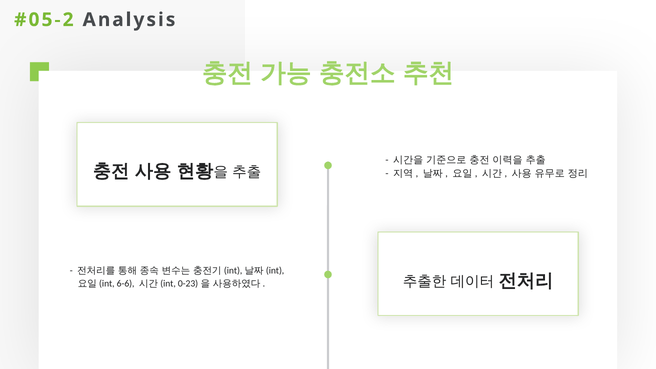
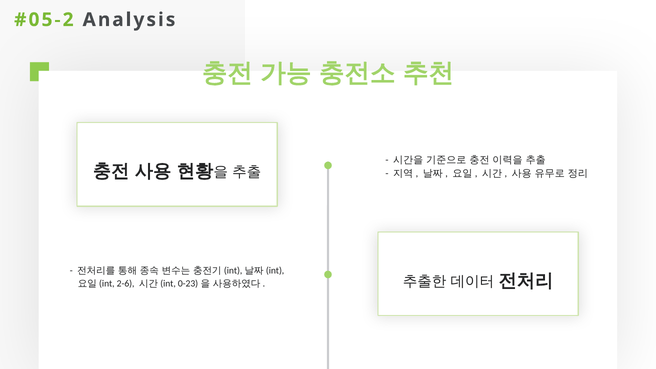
6-6: 6-6 -> 2-6
